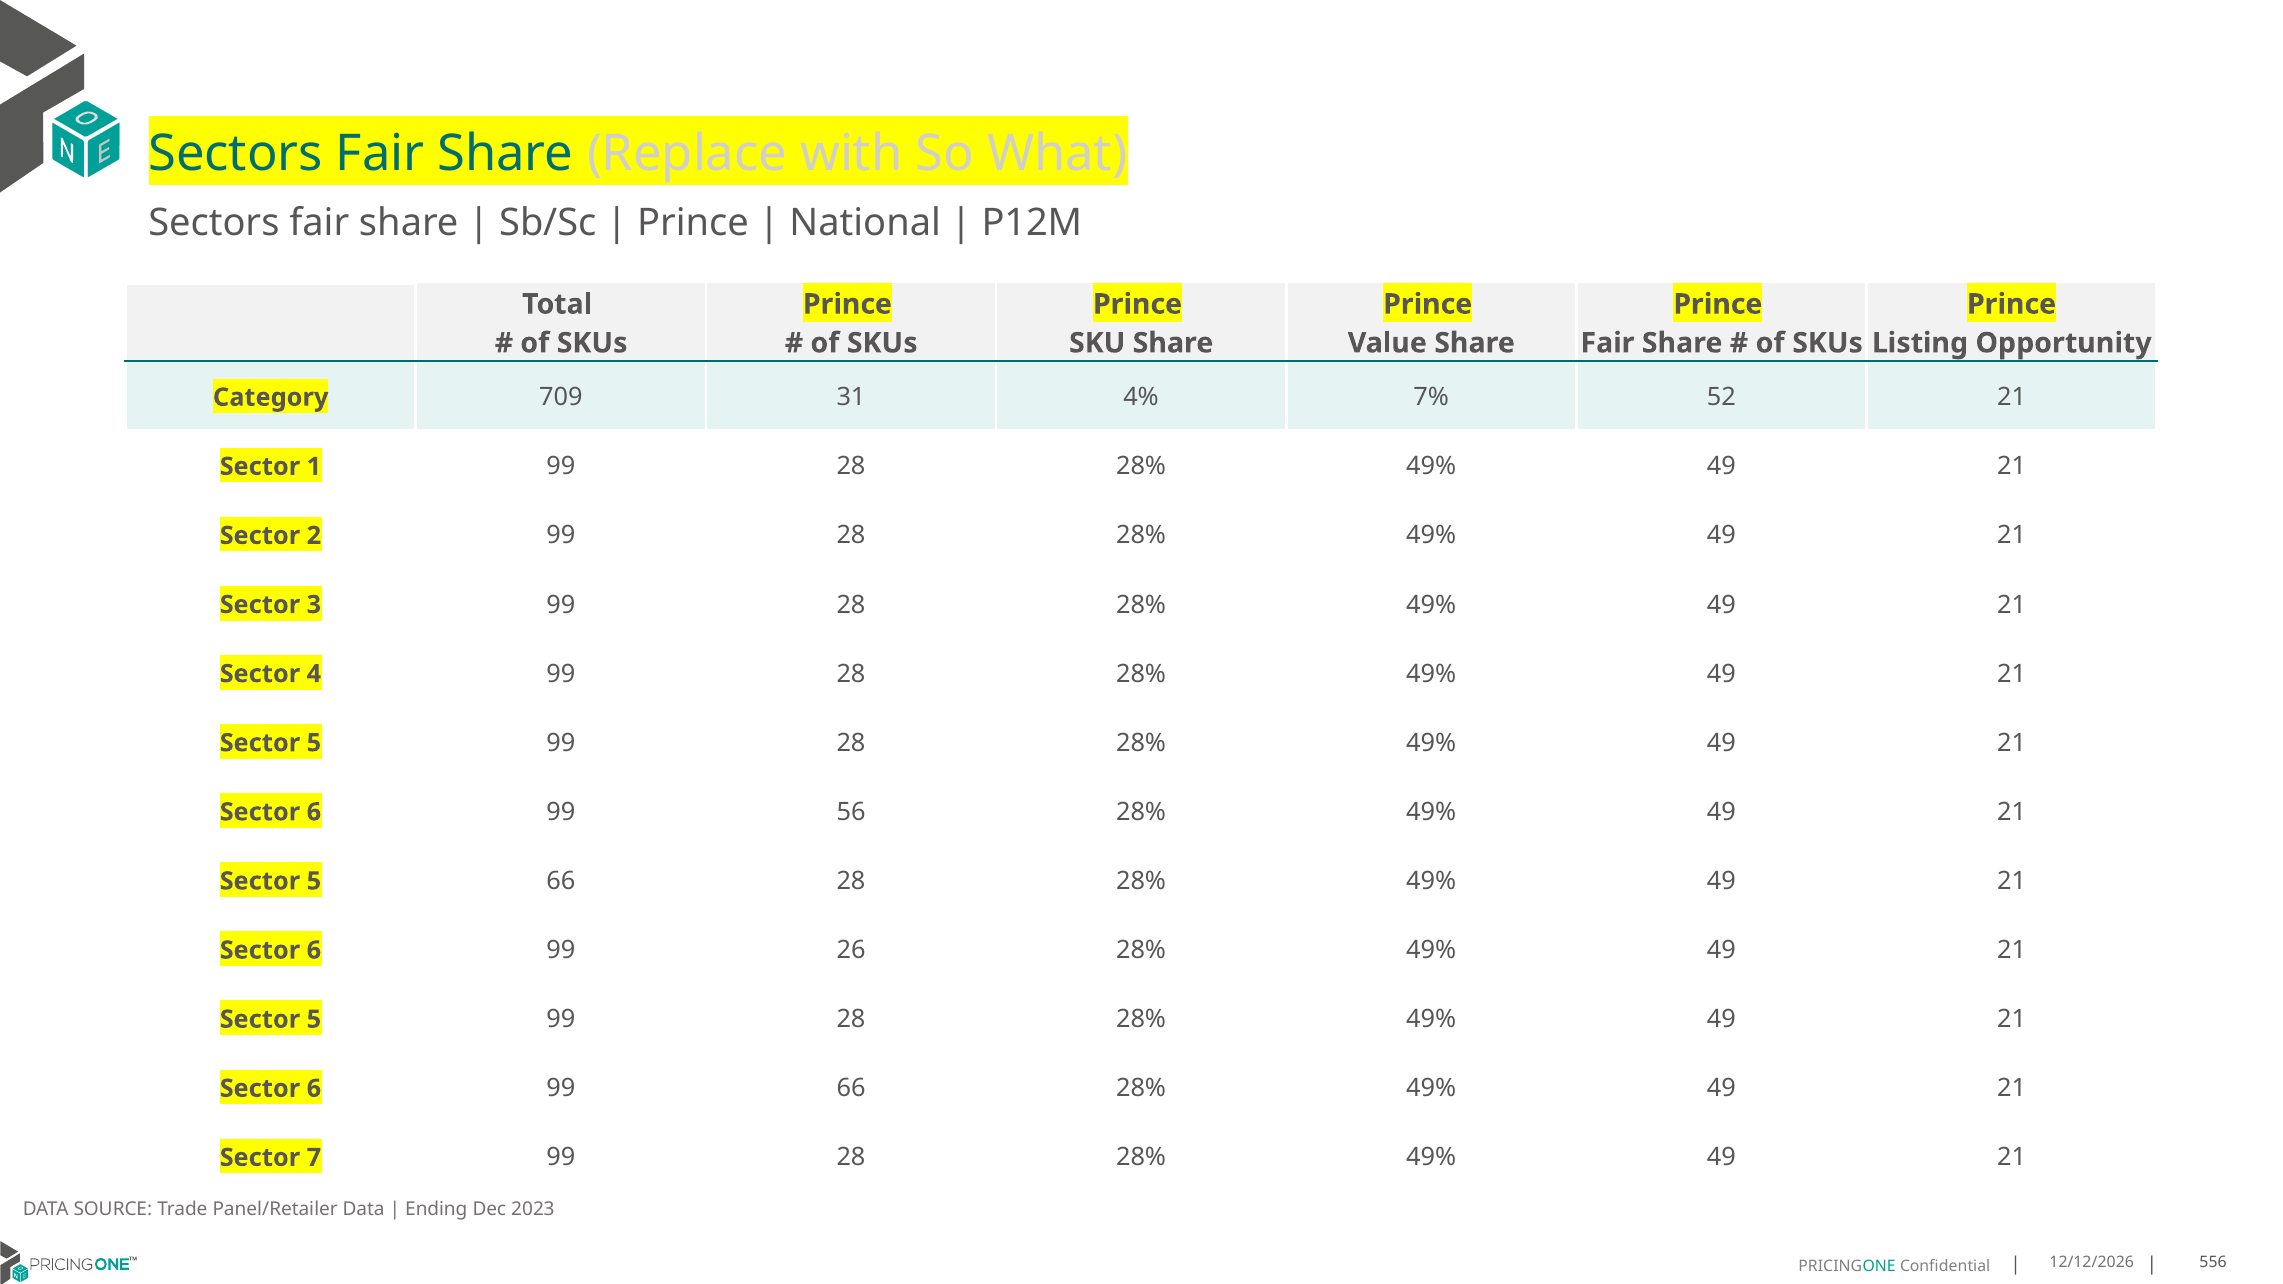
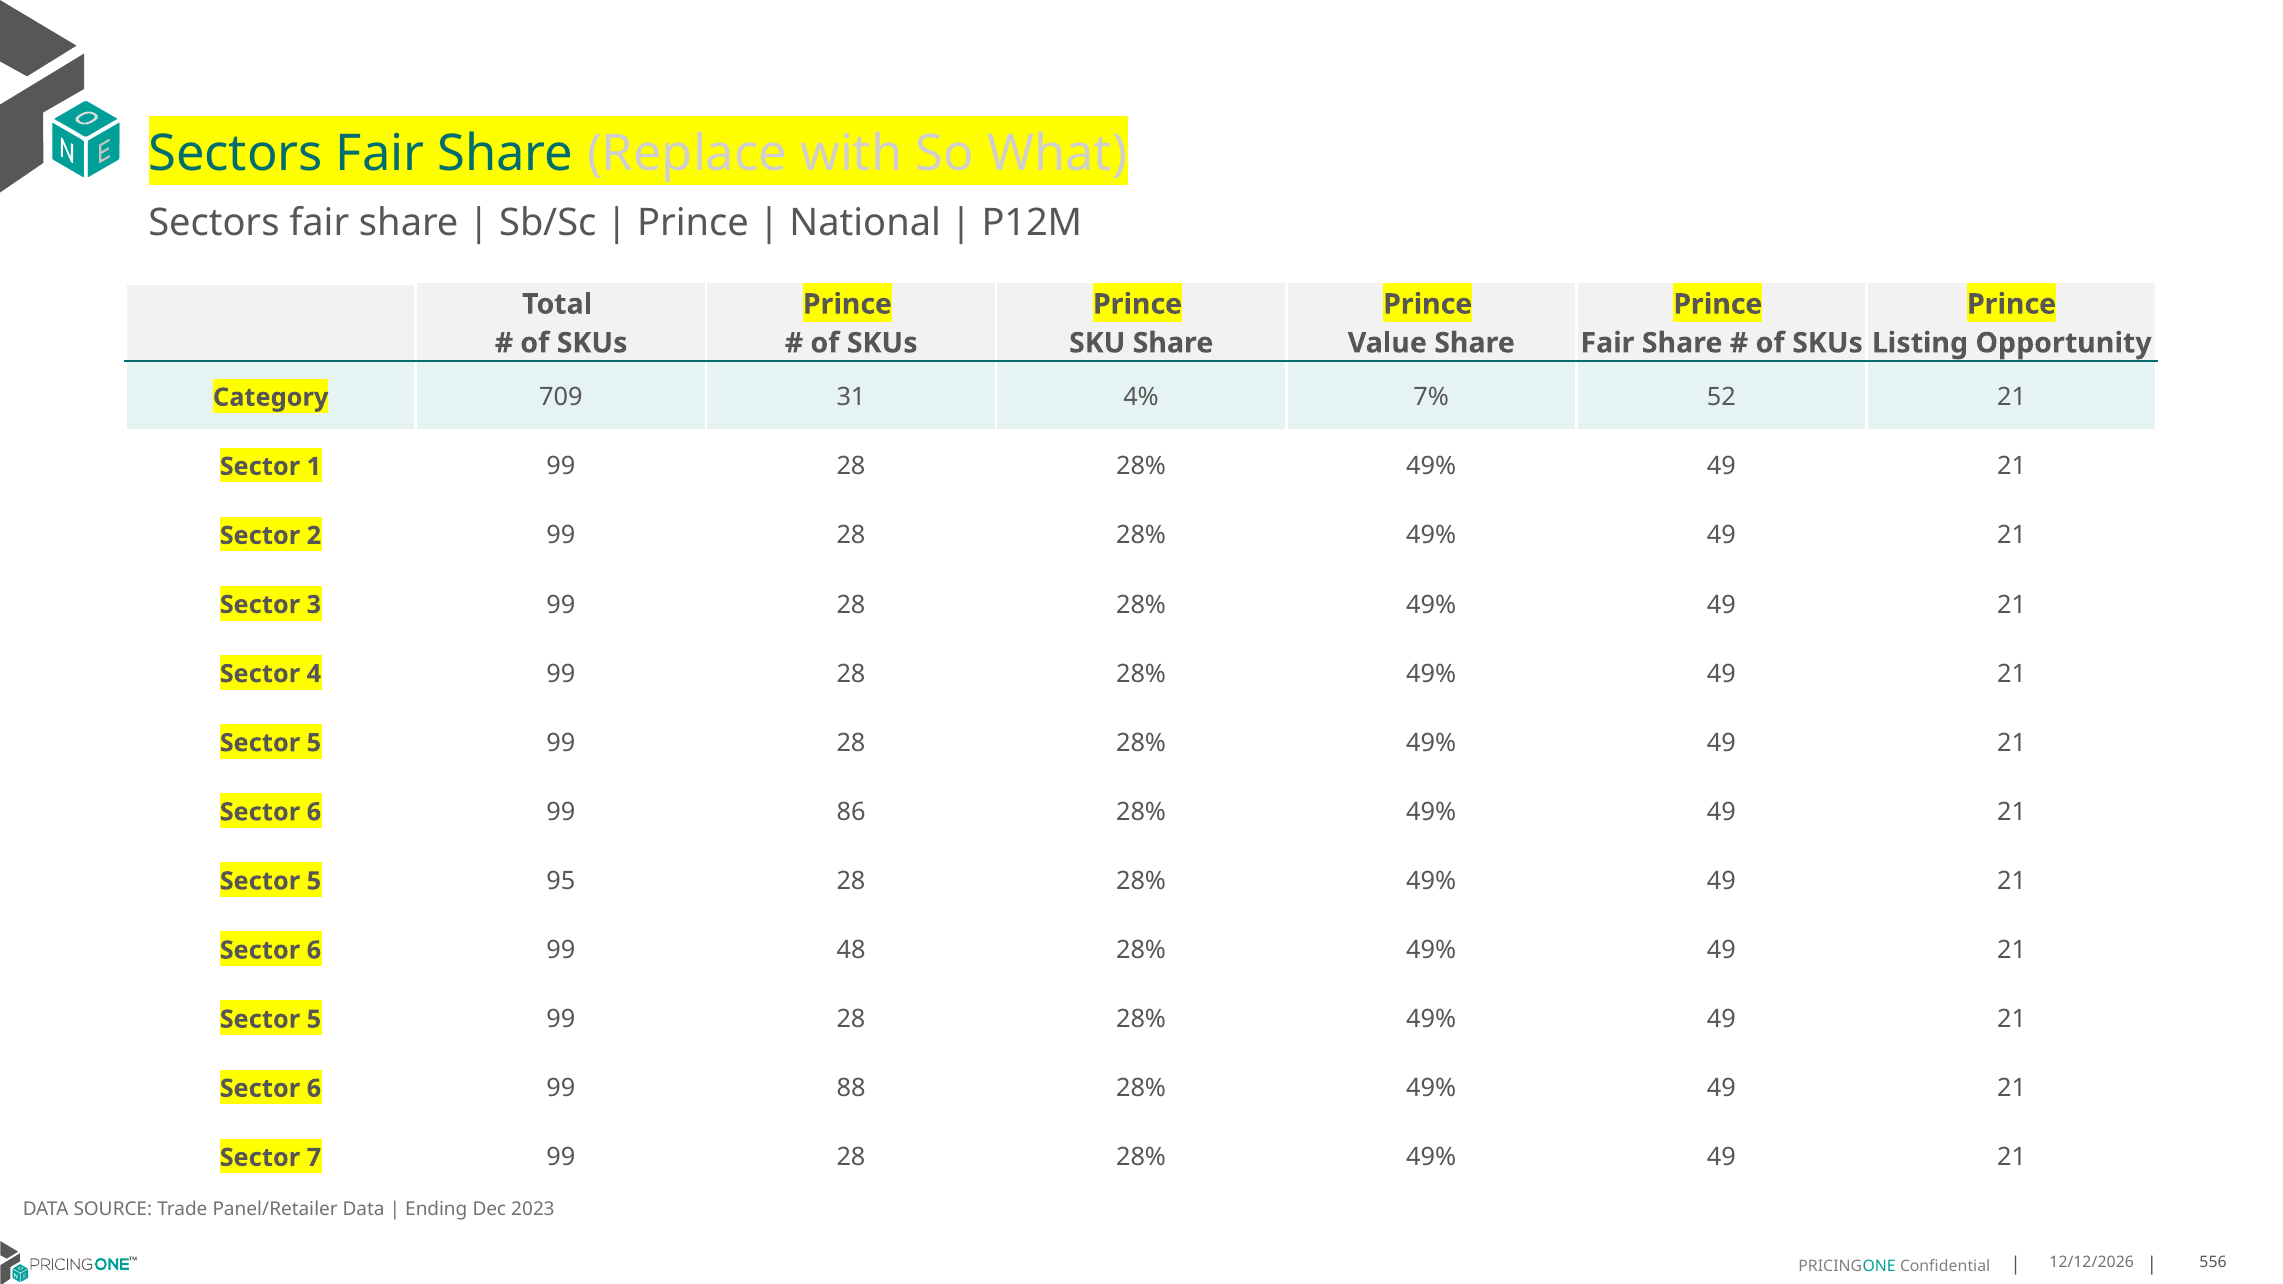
56: 56 -> 86
5 66: 66 -> 95
26: 26 -> 48
99 66: 66 -> 88
